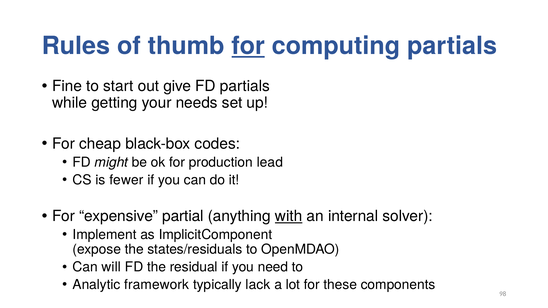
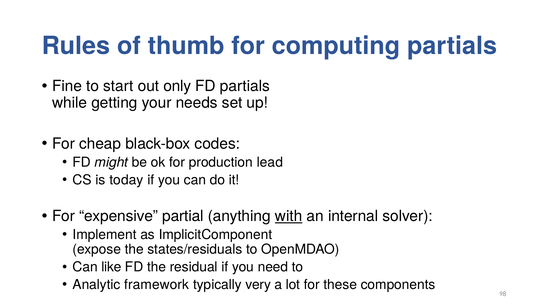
for at (248, 46) underline: present -> none
give: give -> only
fewer: fewer -> today
will: will -> like
lack: lack -> very
